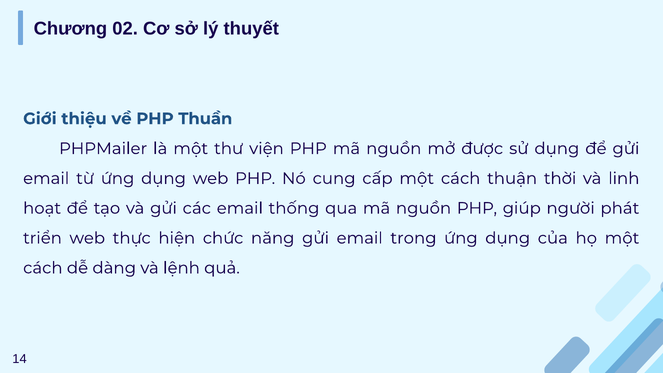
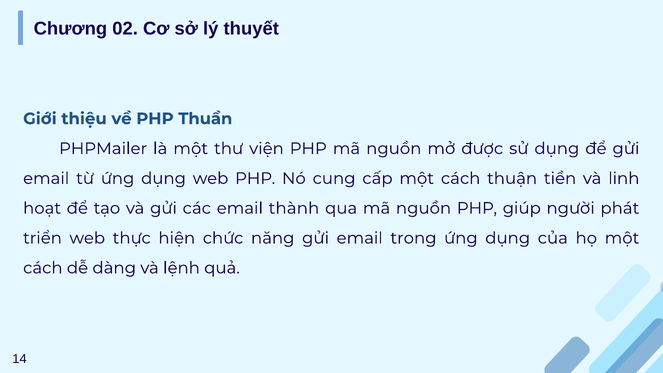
thời: thời -> tiền
thống: thống -> thành
